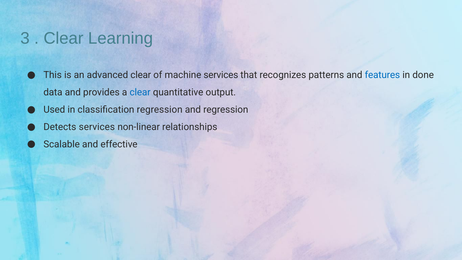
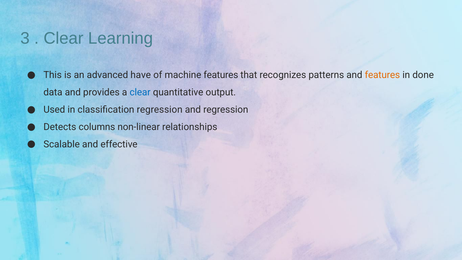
advanced clear: clear -> have
machine services: services -> features
features at (382, 75) colour: blue -> orange
Detects services: services -> columns
